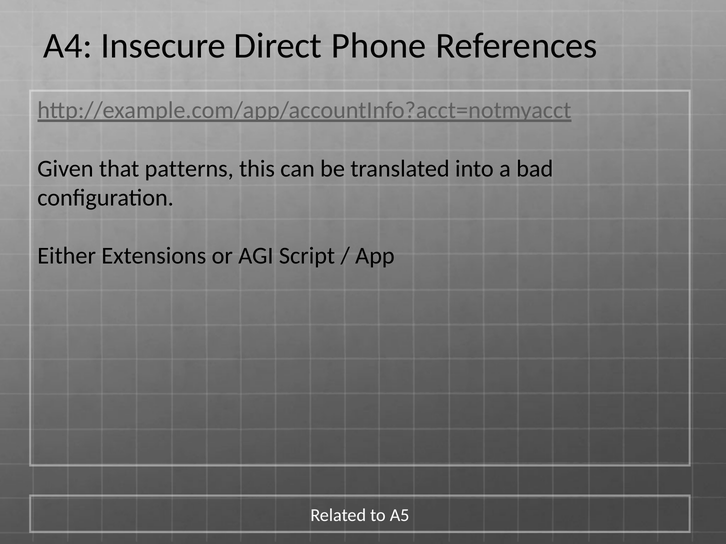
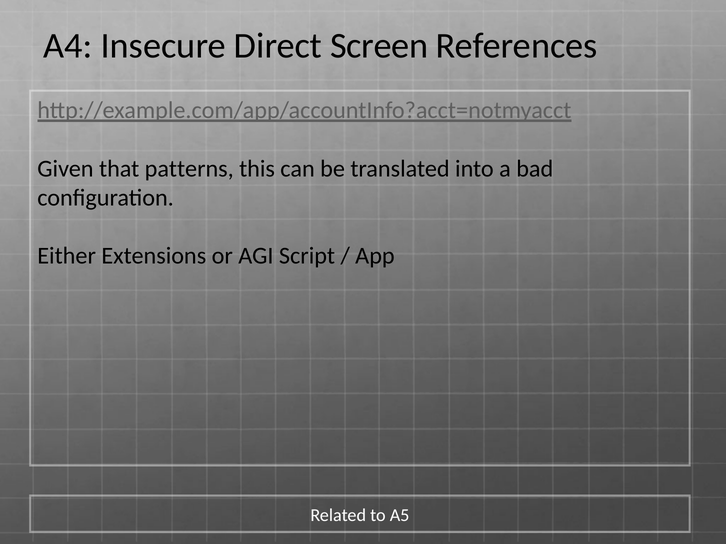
Phone: Phone -> Screen
